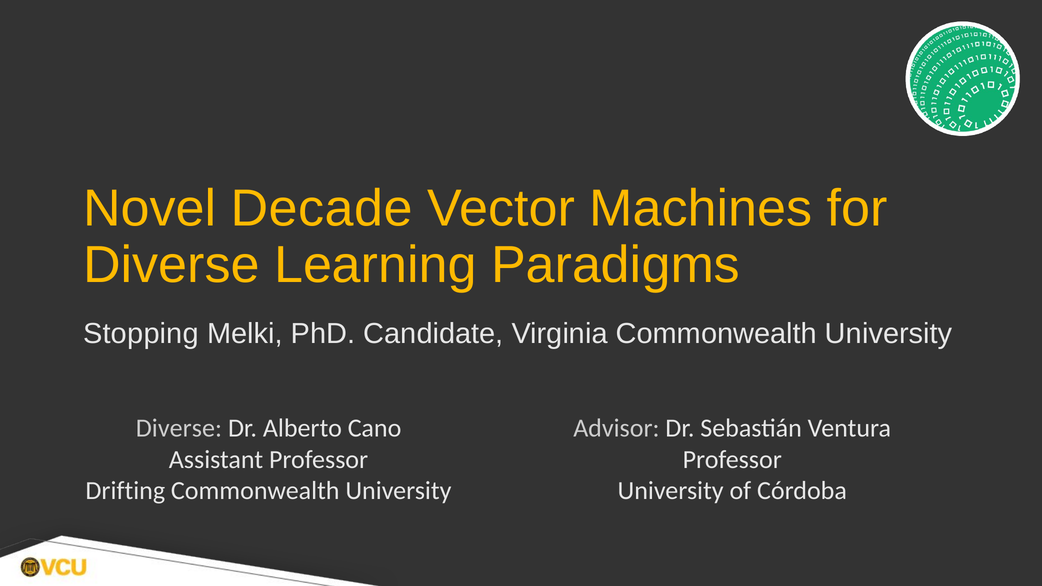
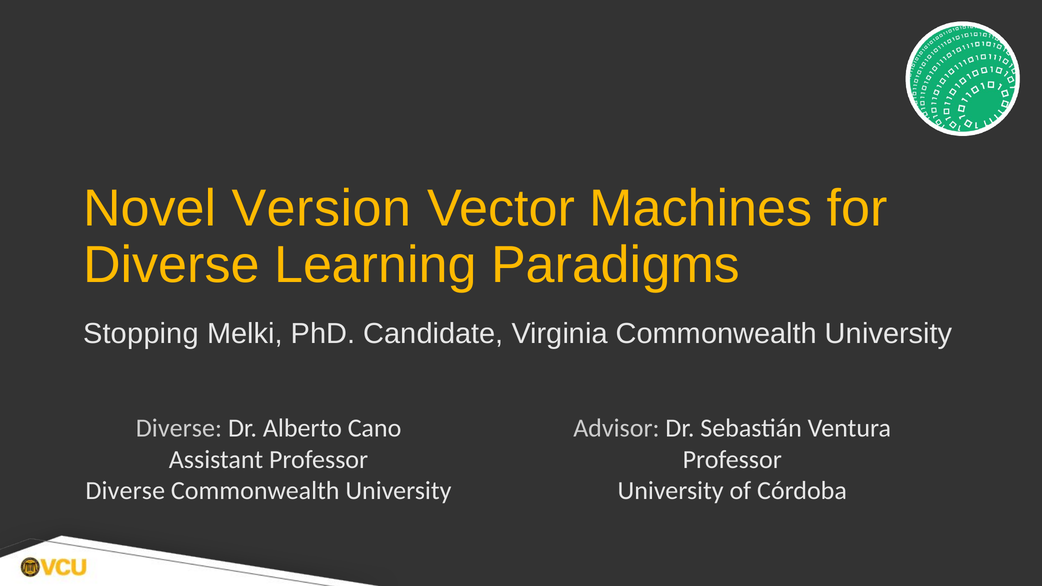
Decade: Decade -> Version
Drifting at (125, 491): Drifting -> Diverse
